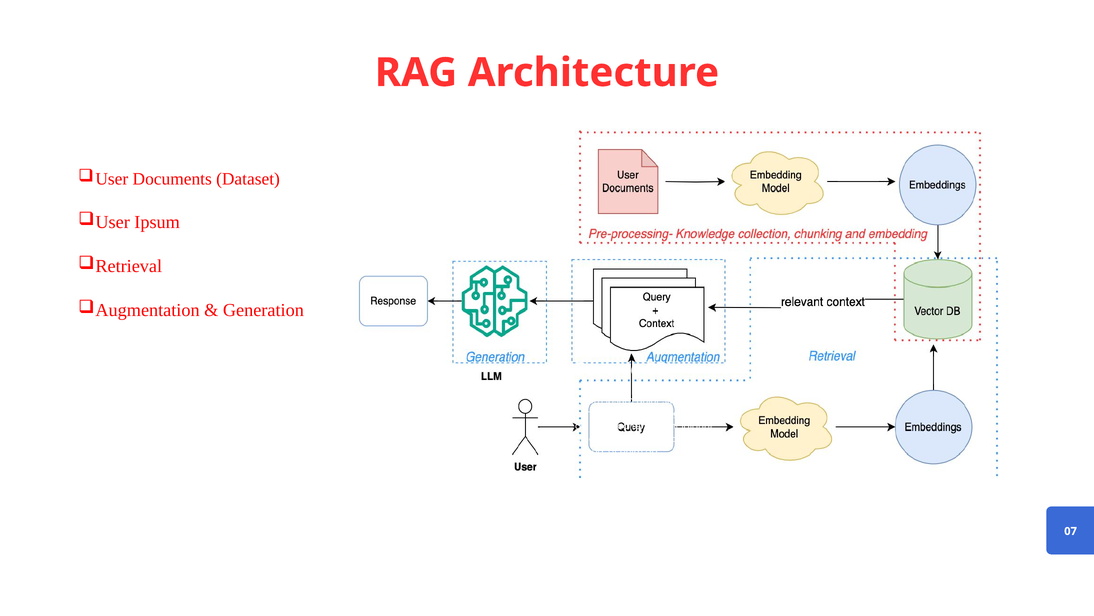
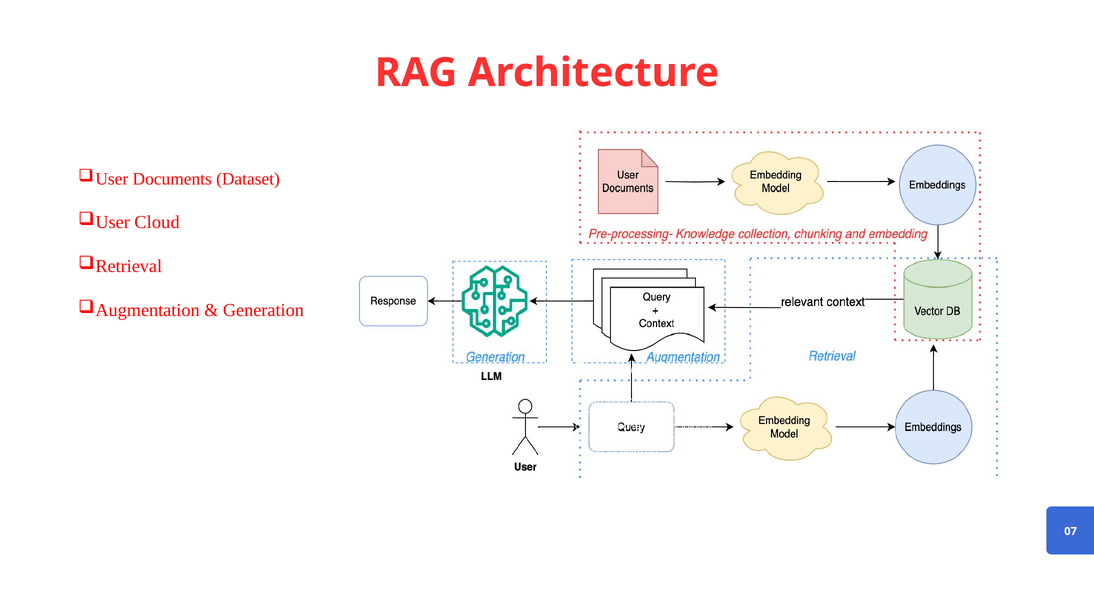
Ipsum at (157, 222): Ipsum -> Cloud
